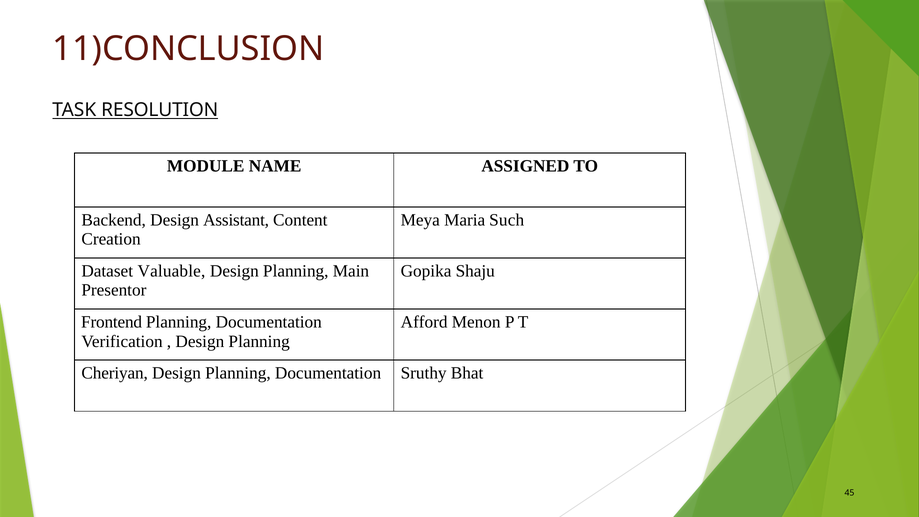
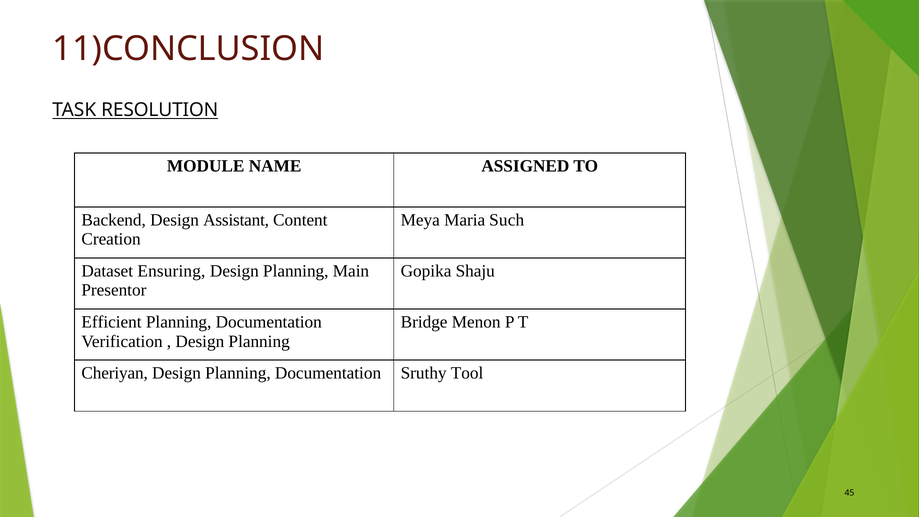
Valuable: Valuable -> Ensuring
Frontend: Frontend -> Efficient
Afford: Afford -> Bridge
Bhat: Bhat -> Tool
